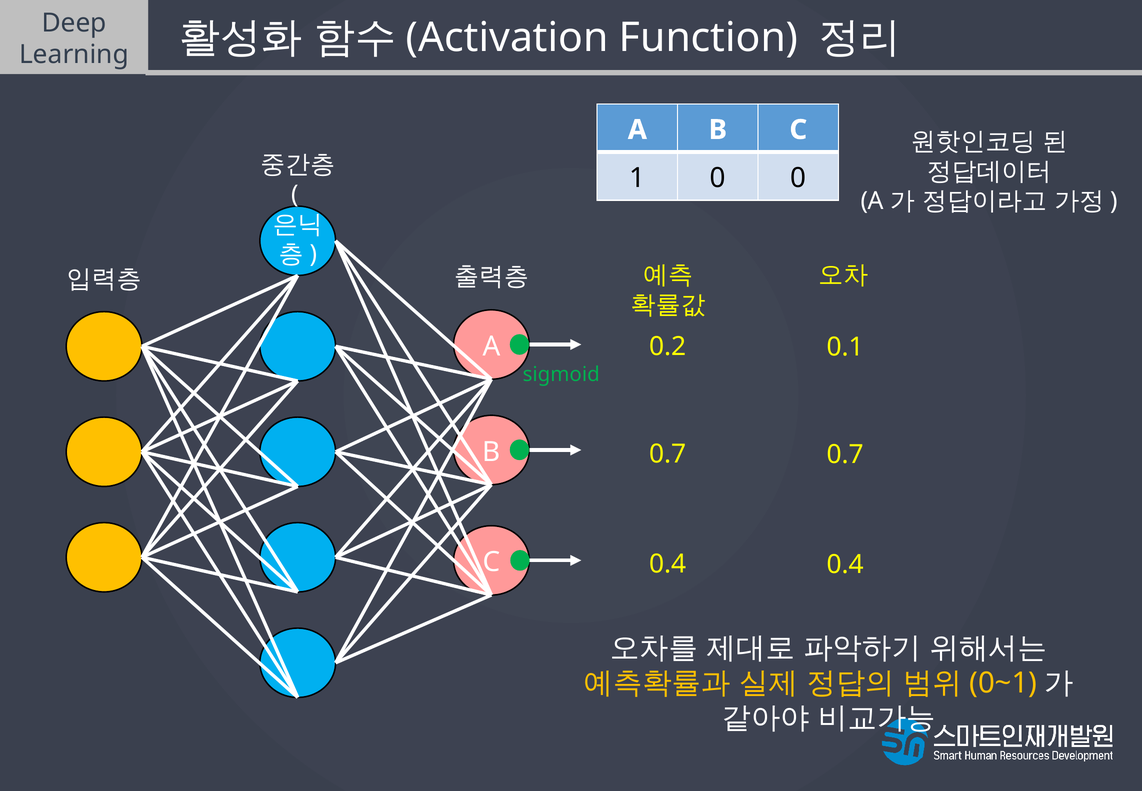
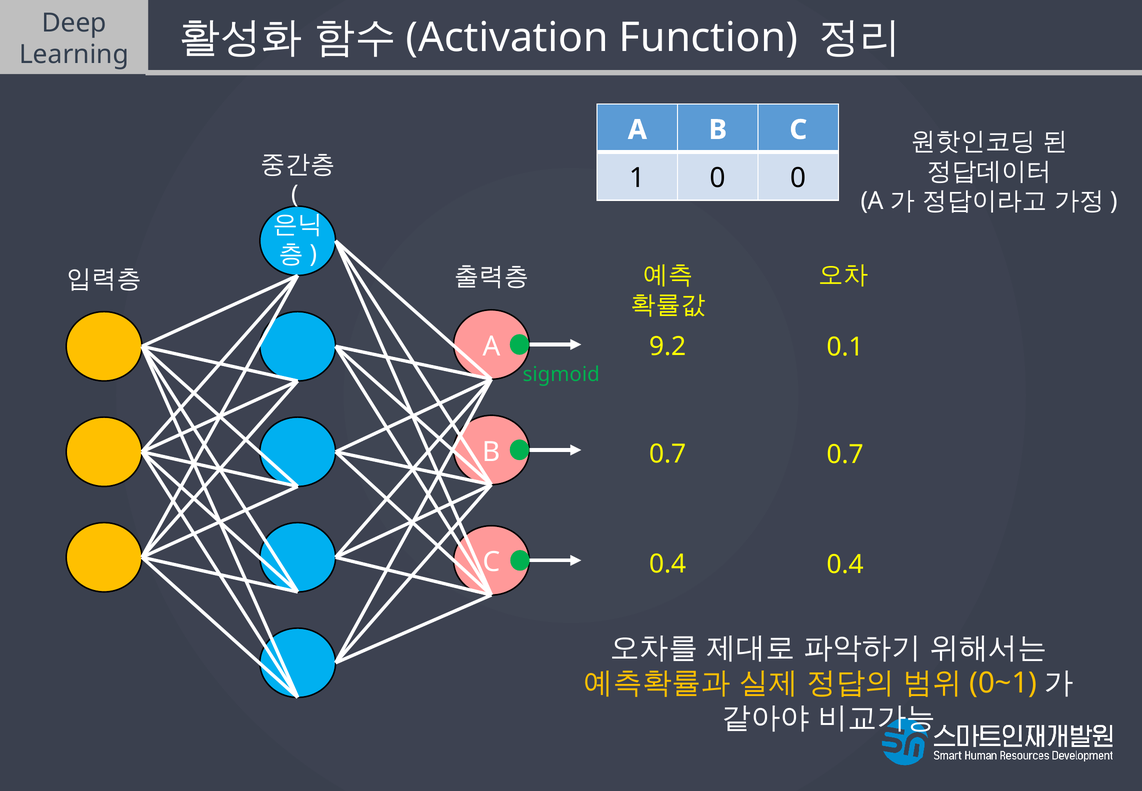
0.2: 0.2 -> 9.2
